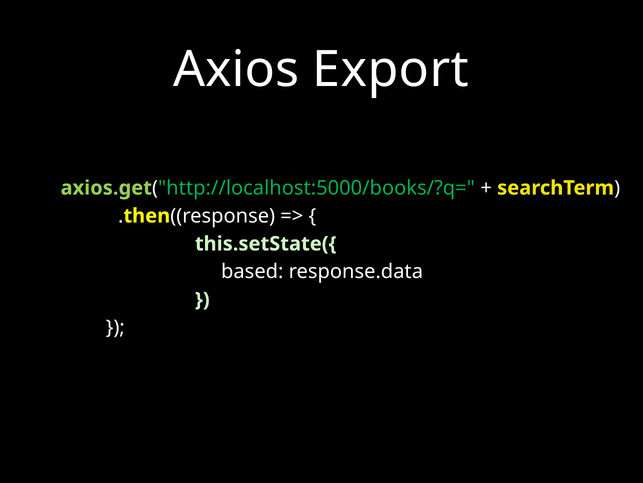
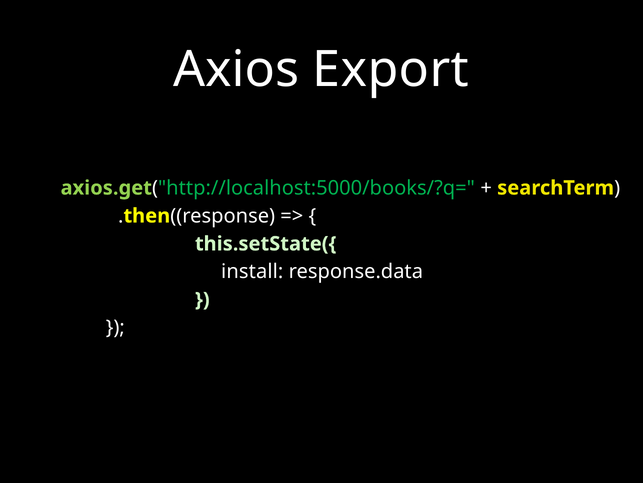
based: based -> install
